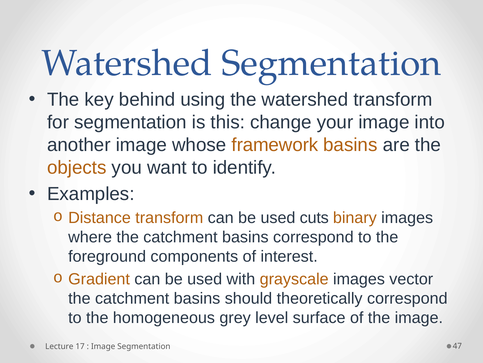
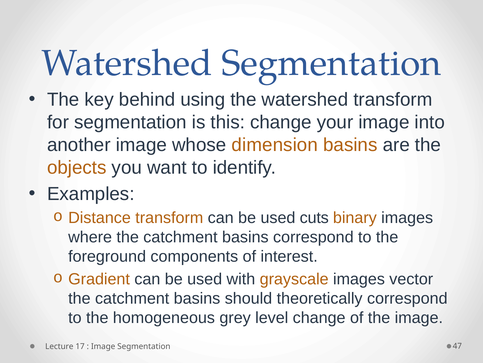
framework: framework -> dimension
level surface: surface -> change
